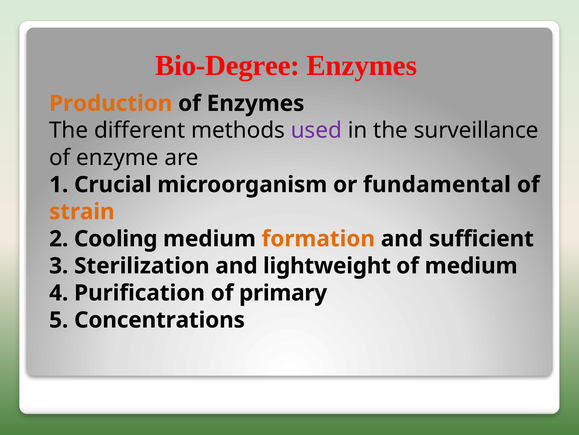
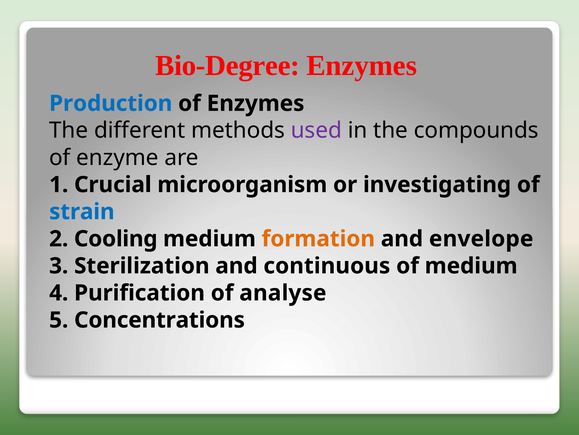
Production colour: orange -> blue
surveillance: surveillance -> compounds
fundamental: fundamental -> investigating
strain colour: orange -> blue
sufficient: sufficient -> envelope
lightweight: lightweight -> continuous
primary: primary -> analyse
